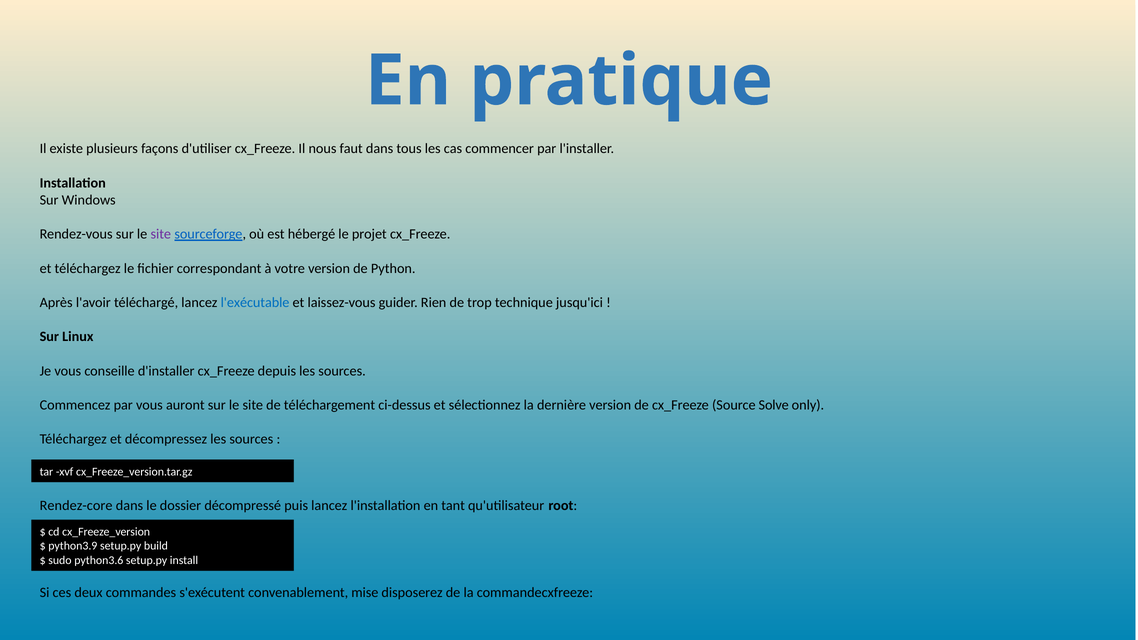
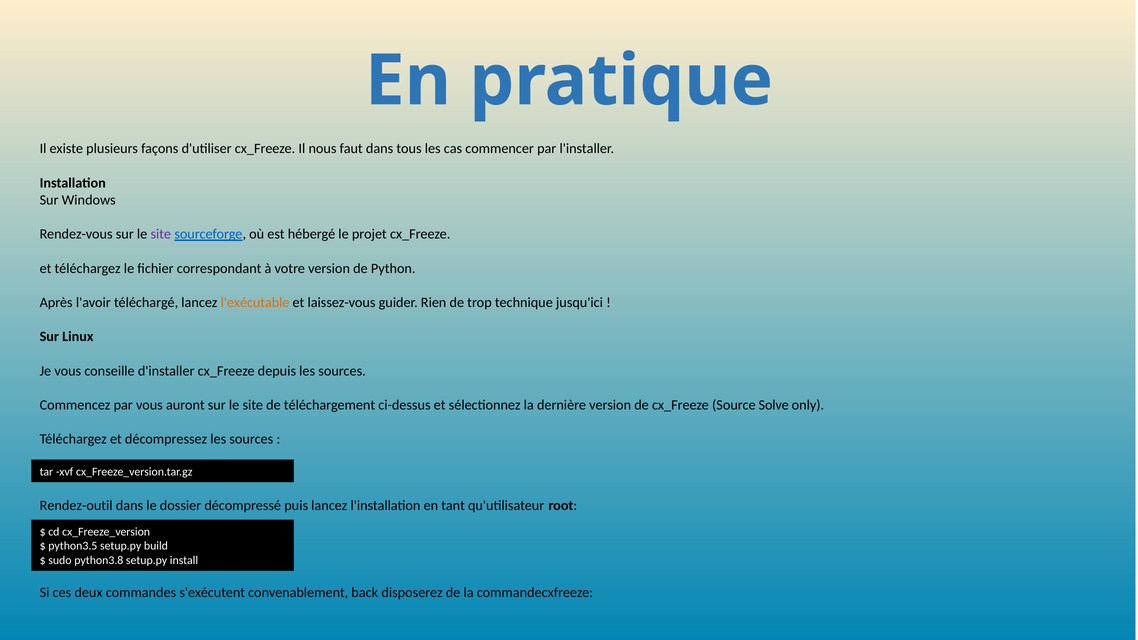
l'exécutable colour: blue -> orange
Rendez-core: Rendez-core -> Rendez-outil
python3.9: python3.9 -> python3.5
python3.6: python3.6 -> python3.8
mise: mise -> back
